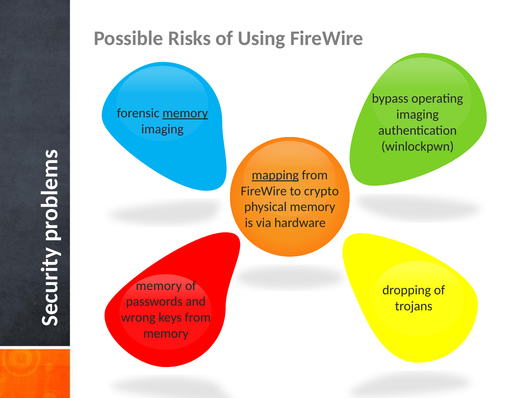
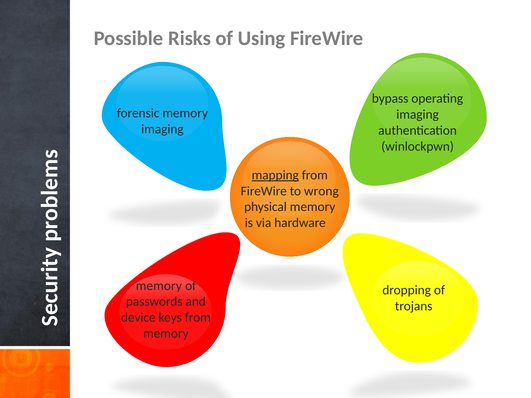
memory at (185, 113) underline: present -> none
crypto: crypto -> wrong
wrong: wrong -> device
